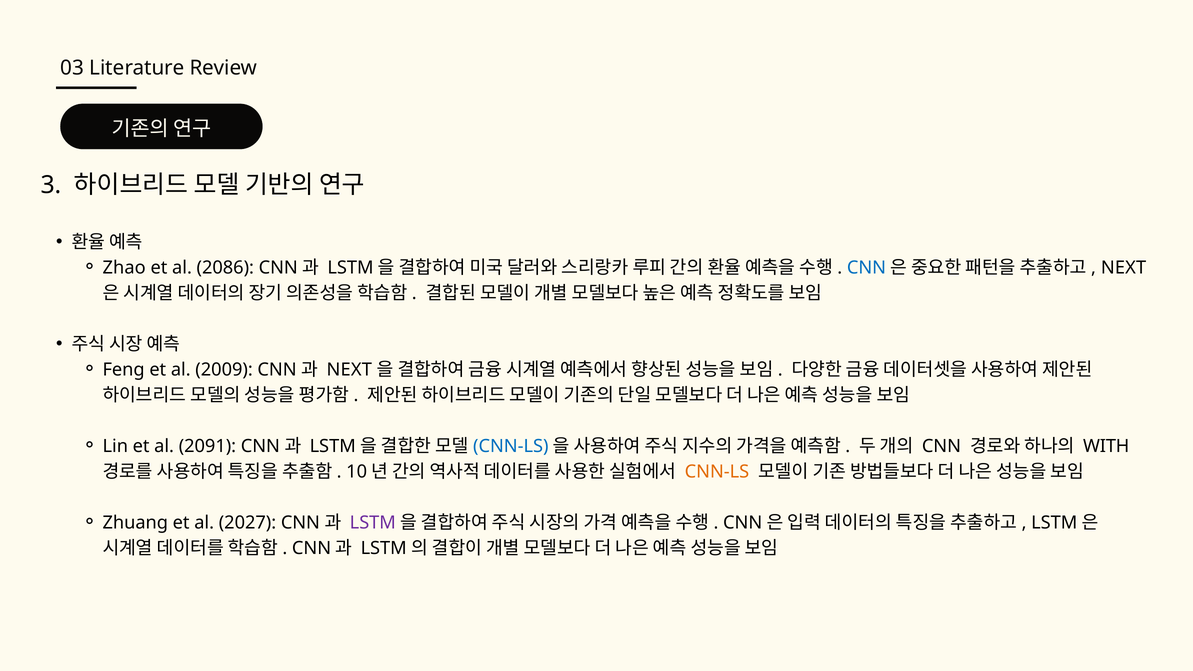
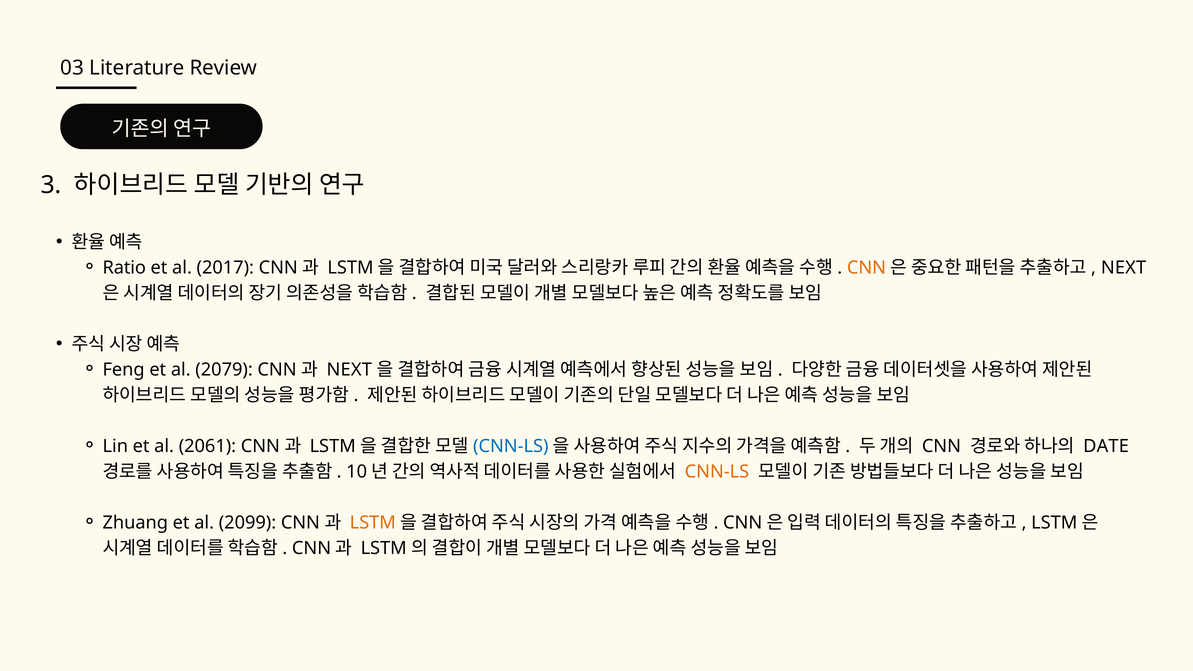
Zhao: Zhao -> Ratio
2086: 2086 -> 2017
CNN at (866, 268) colour: blue -> orange
2009: 2009 -> 2079
2091: 2091 -> 2061
WITH: WITH -> DATE
2027: 2027 -> 2099
LSTM at (373, 523) colour: purple -> orange
